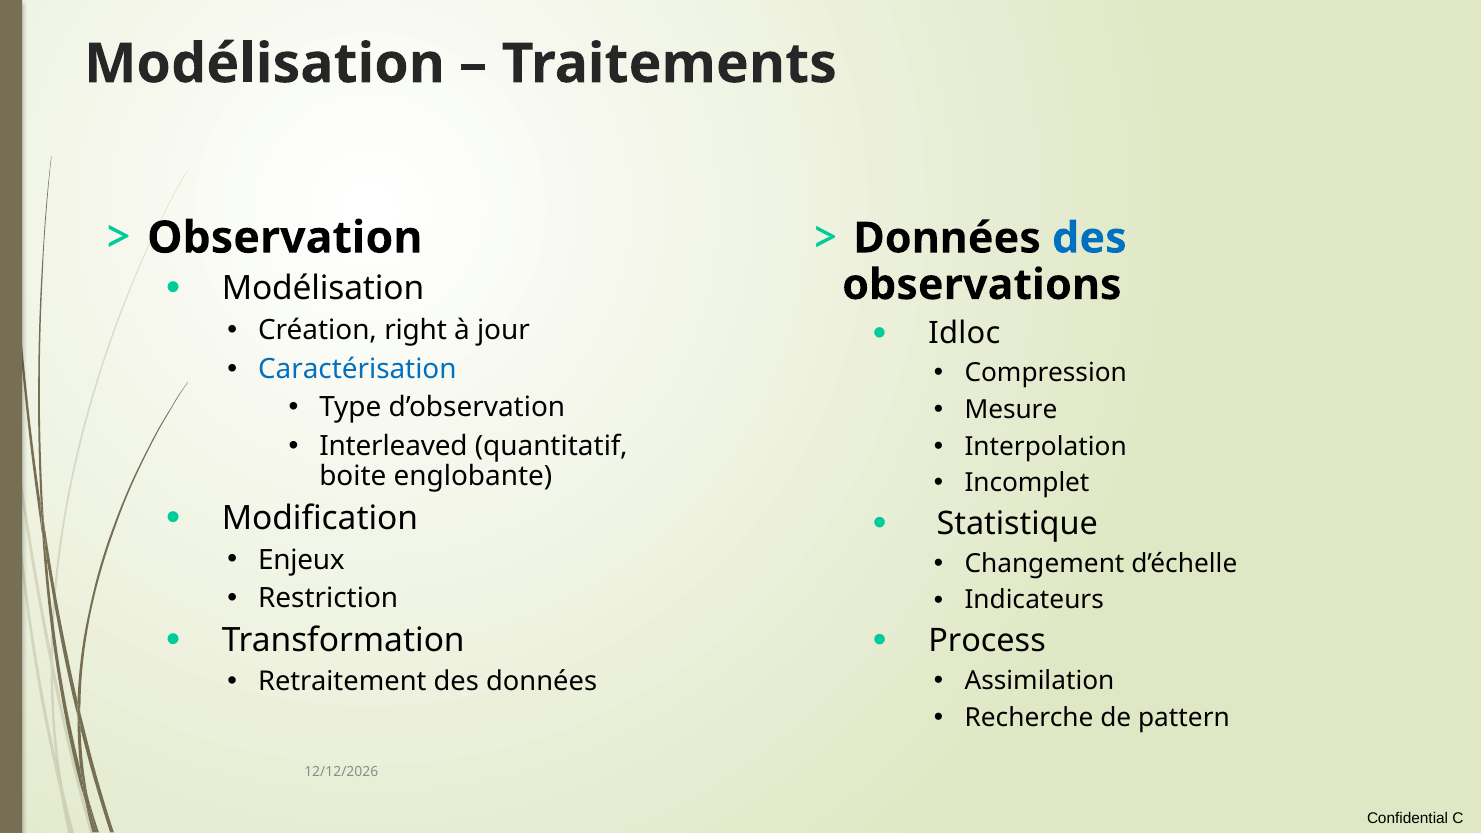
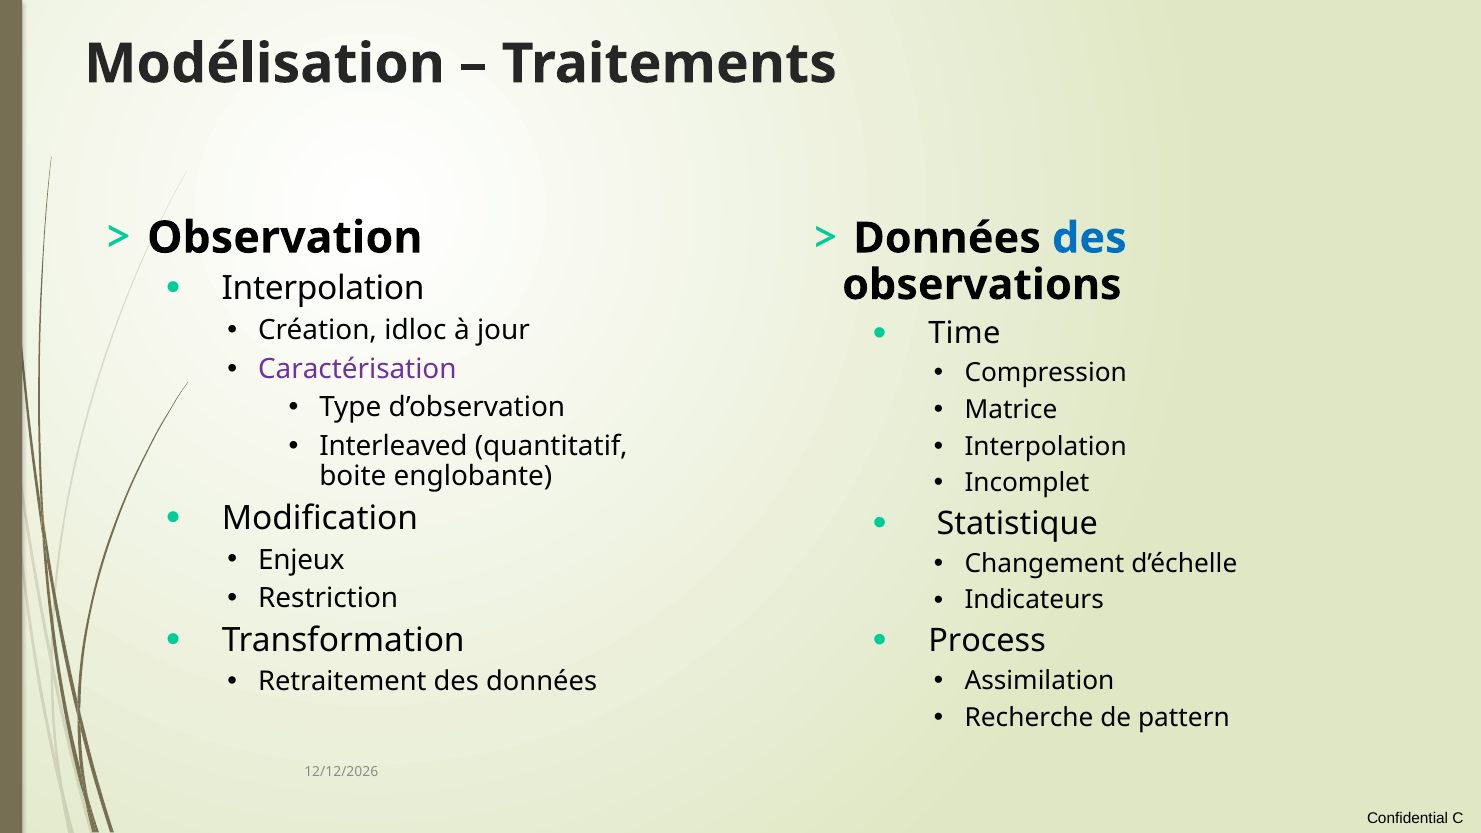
Modélisation at (323, 289): Modélisation -> Interpolation
Idloc: Idloc -> Time
right: right -> idloc
Caractérisation colour: blue -> purple
Mesure: Mesure -> Matrice
